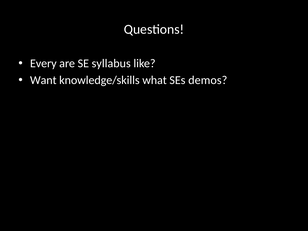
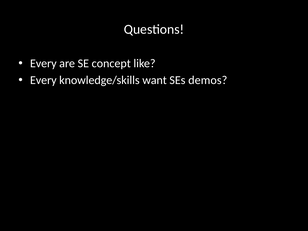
syllabus: syllabus -> concept
Want at (43, 80): Want -> Every
what: what -> want
